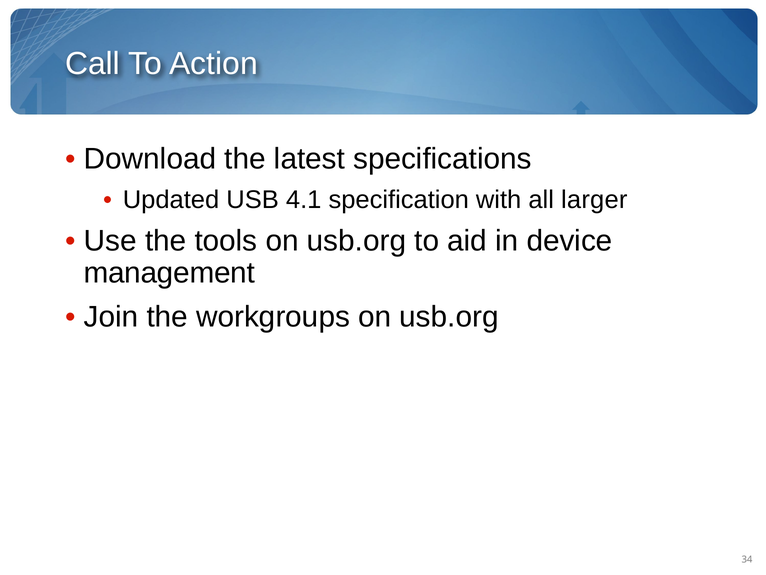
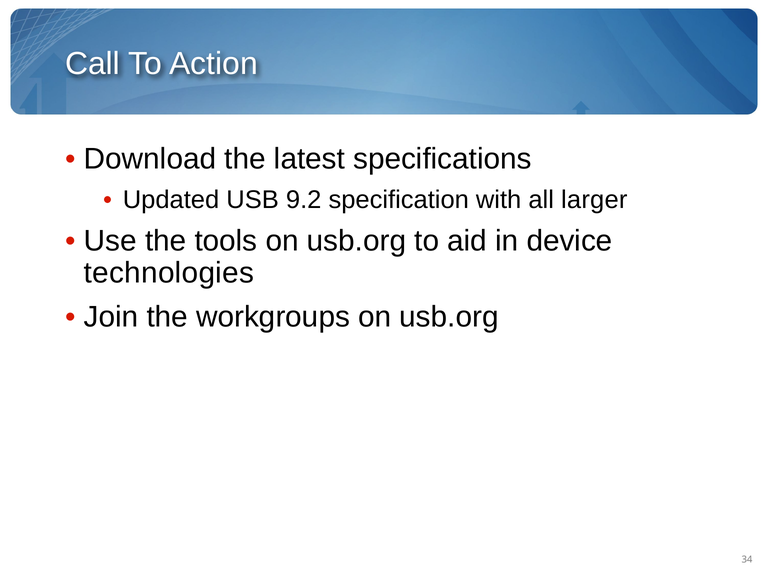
4.1: 4.1 -> 9.2
management: management -> technologies
